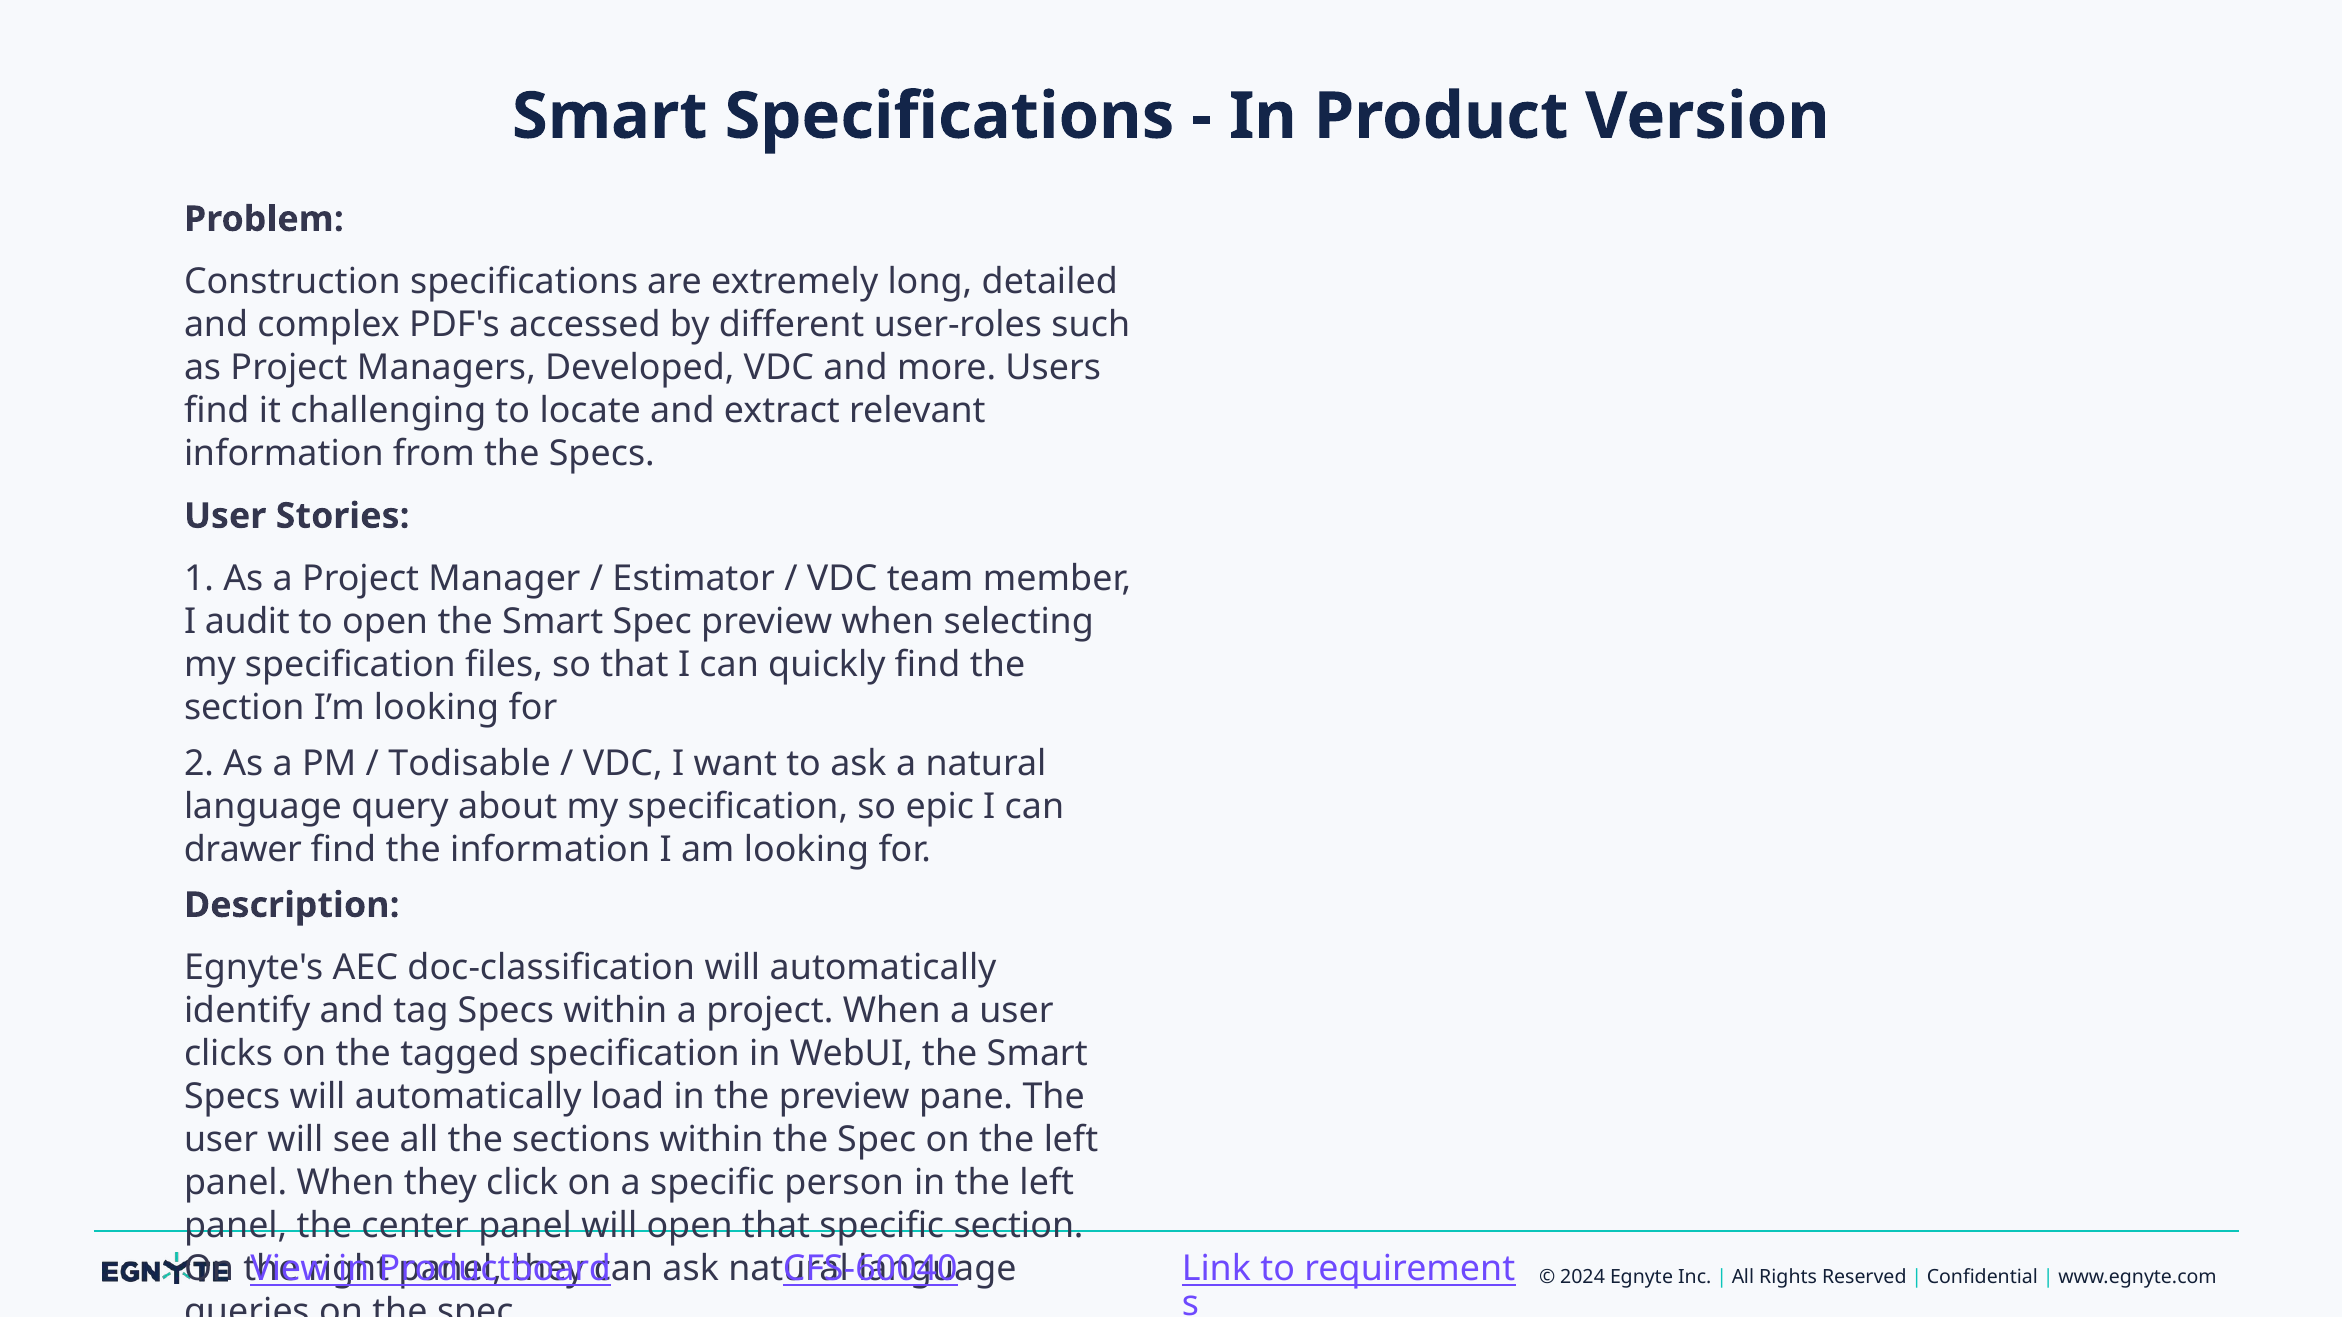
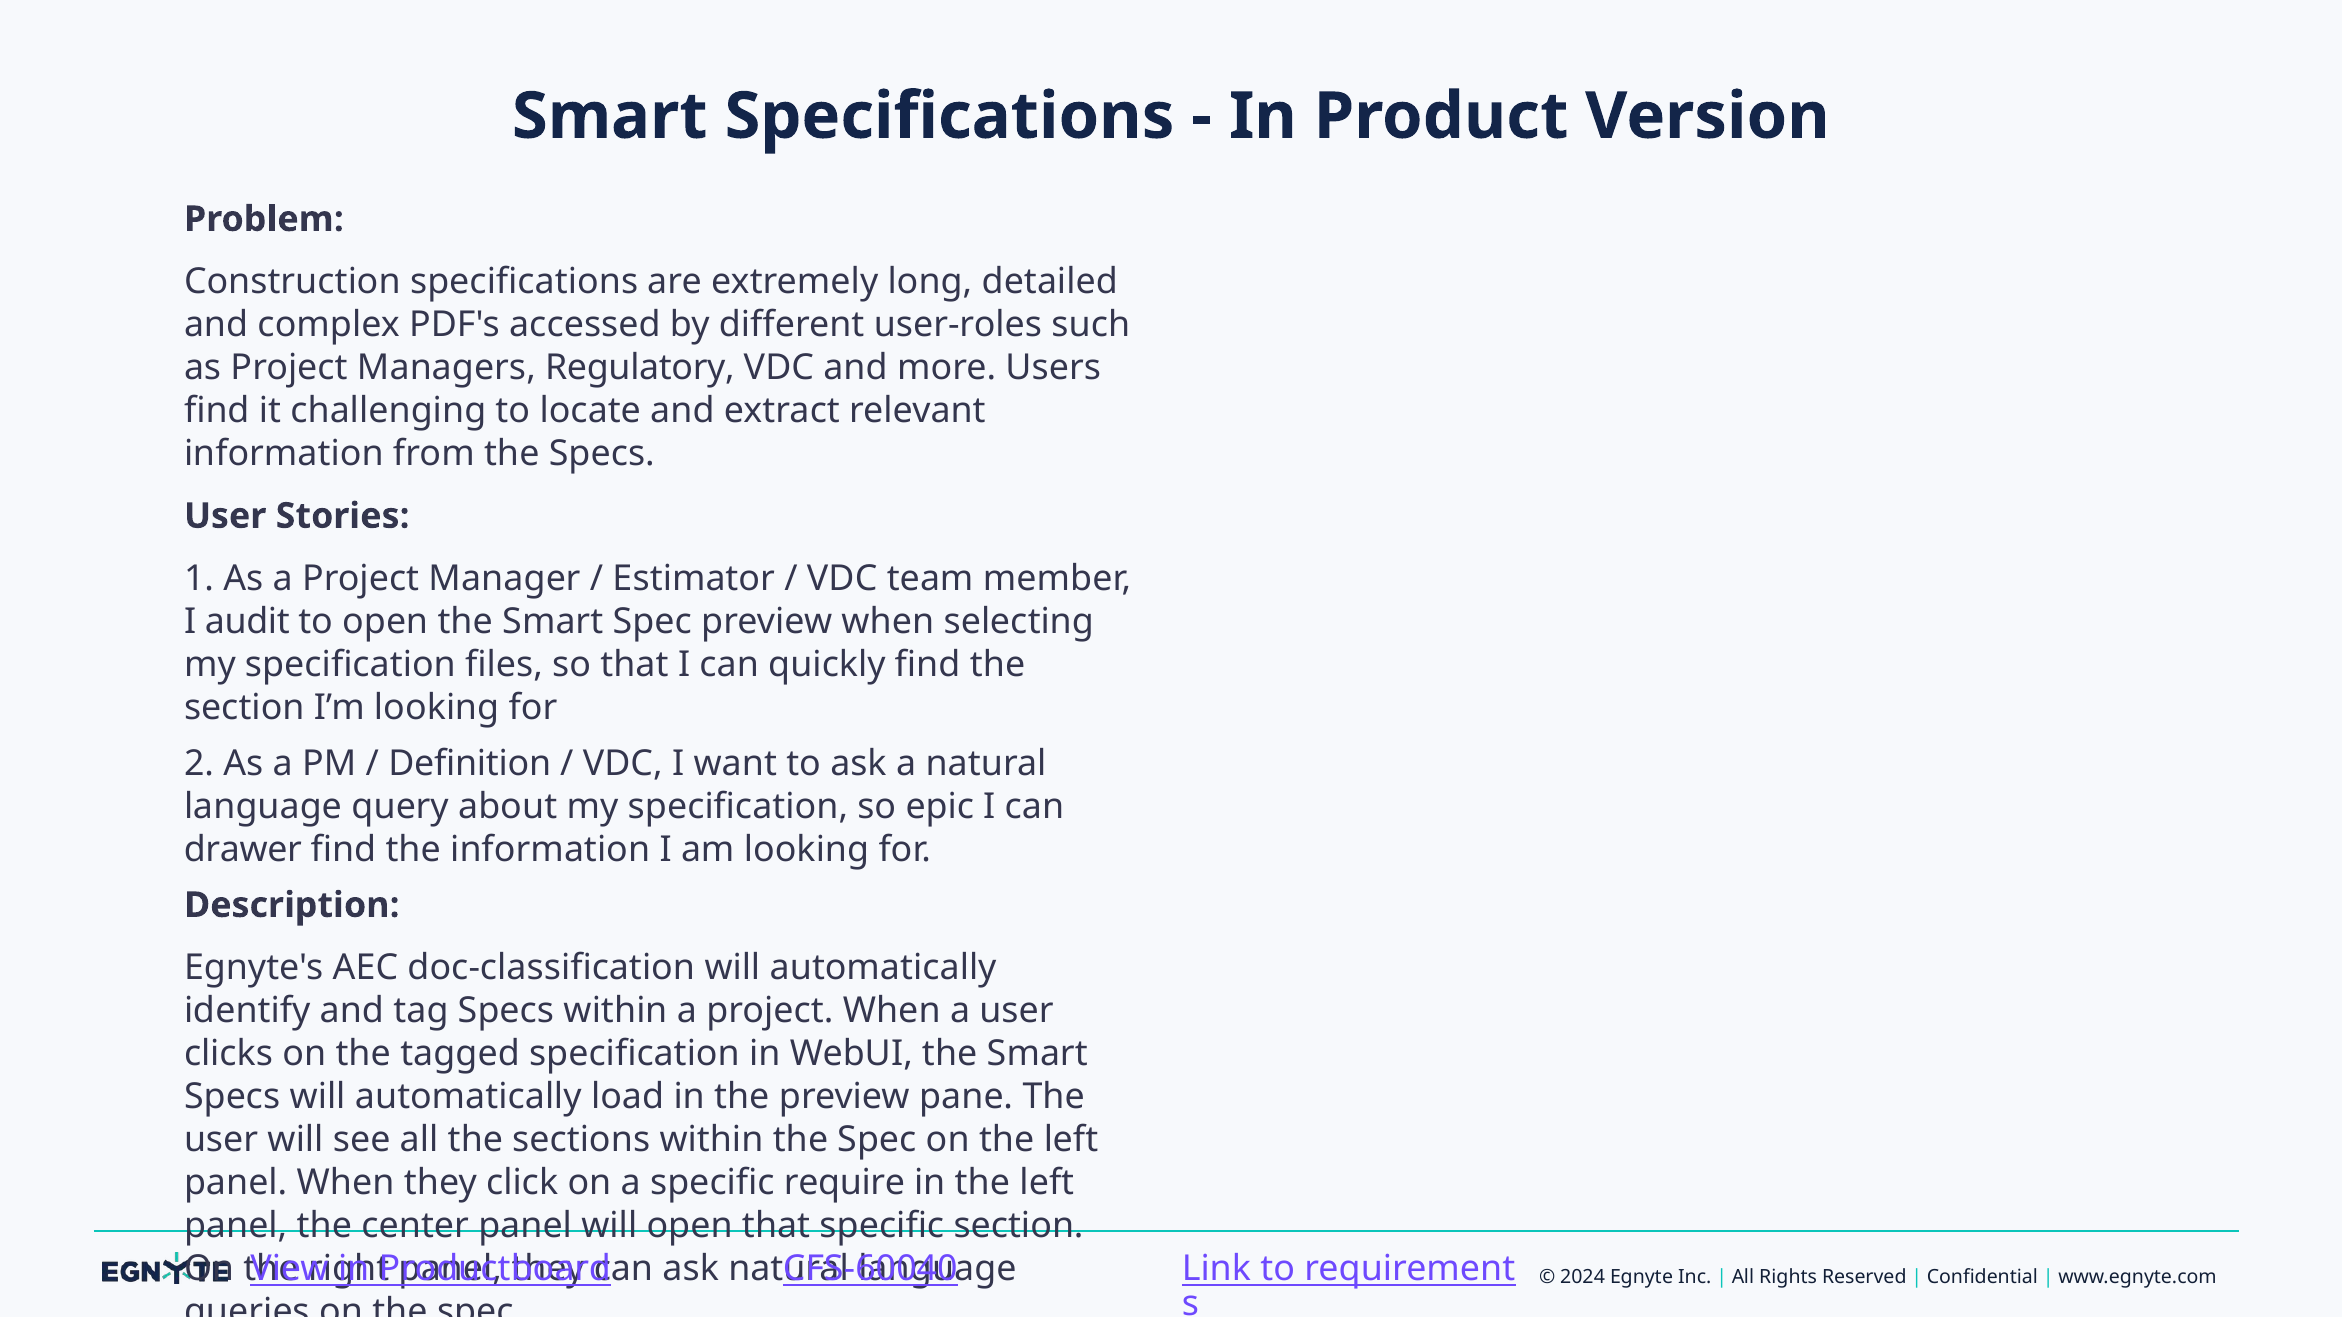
Developed: Developed -> Regulatory
Todisable: Todisable -> Definition
person: person -> require
